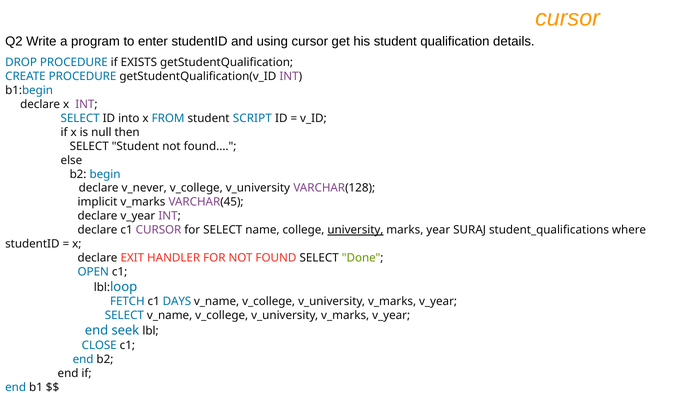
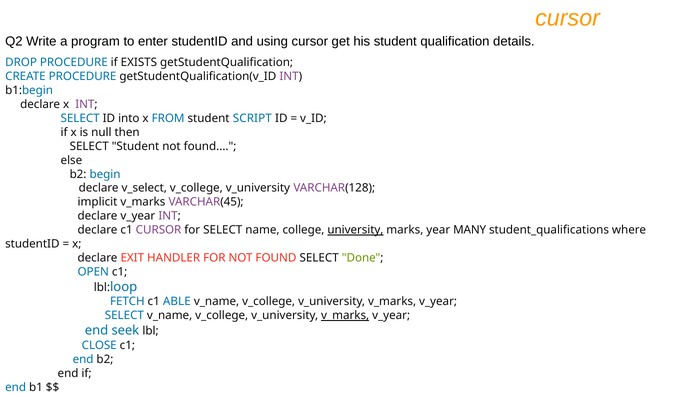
v_never: v_never -> v_select
SURAJ: SURAJ -> MANY
DAYS: DAYS -> ABLE
v_marks at (345, 316) underline: none -> present
